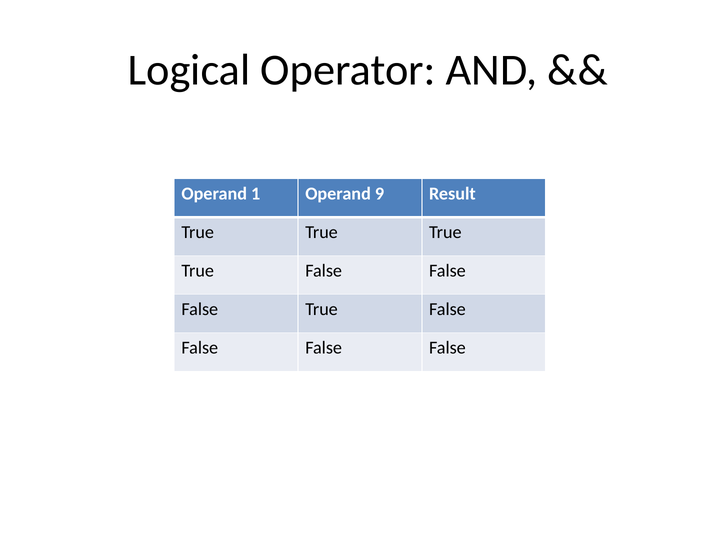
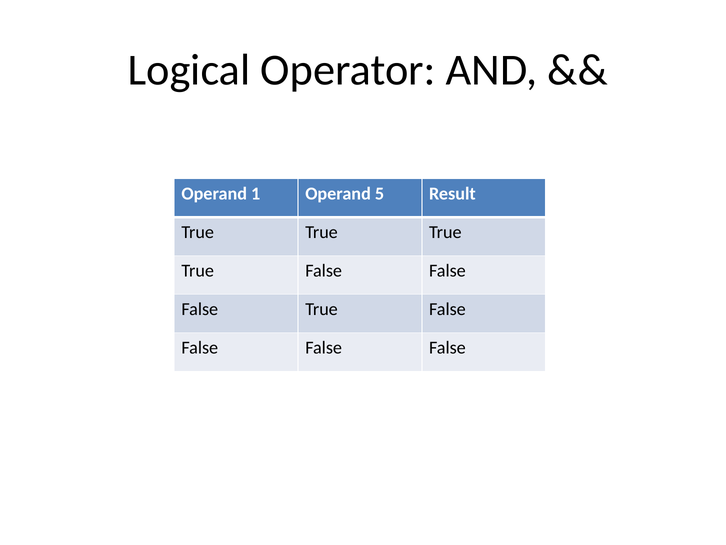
9: 9 -> 5
